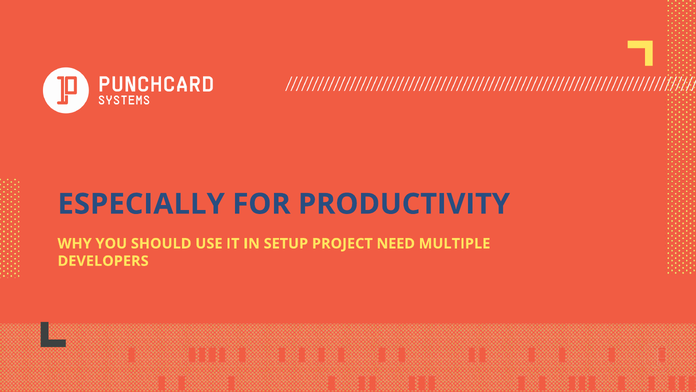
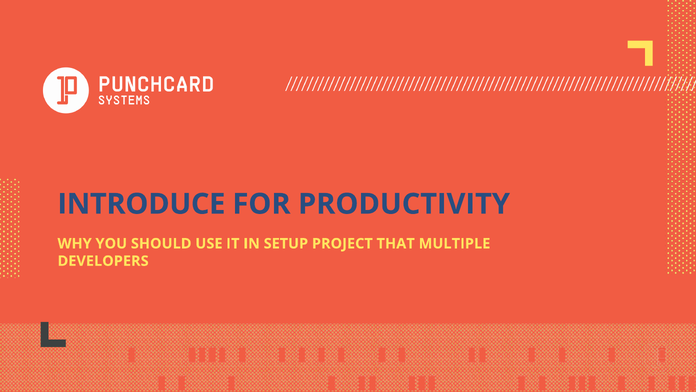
ESPECIALLY: ESPECIALLY -> INTRODUCE
NEED: NEED -> THAT
